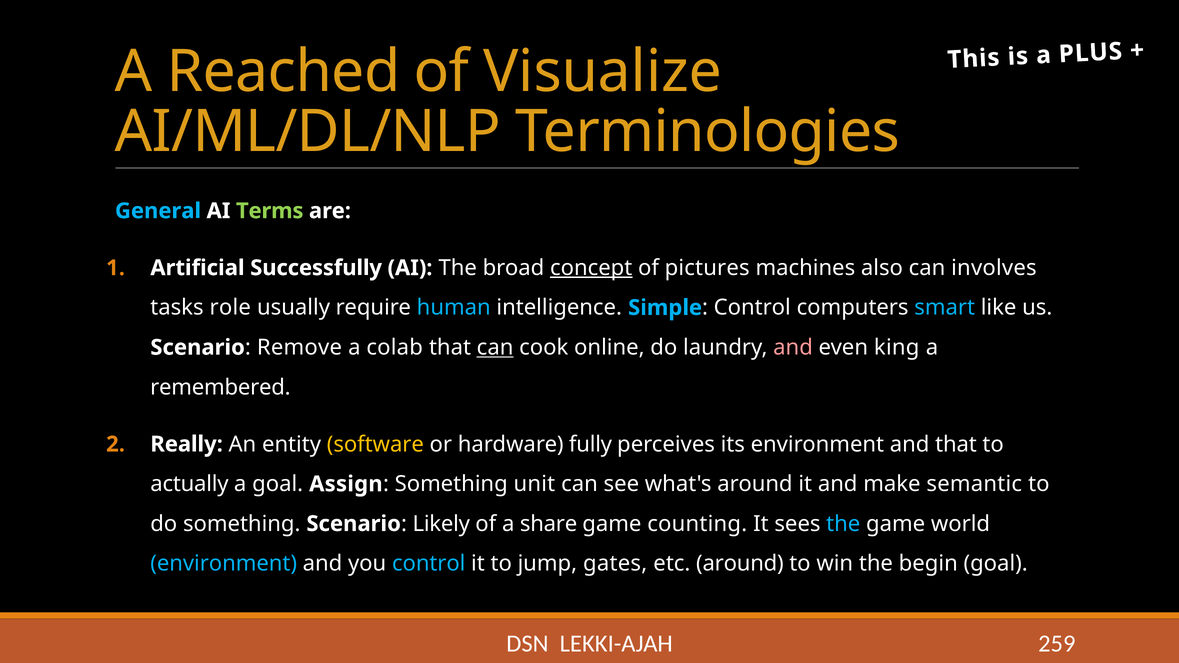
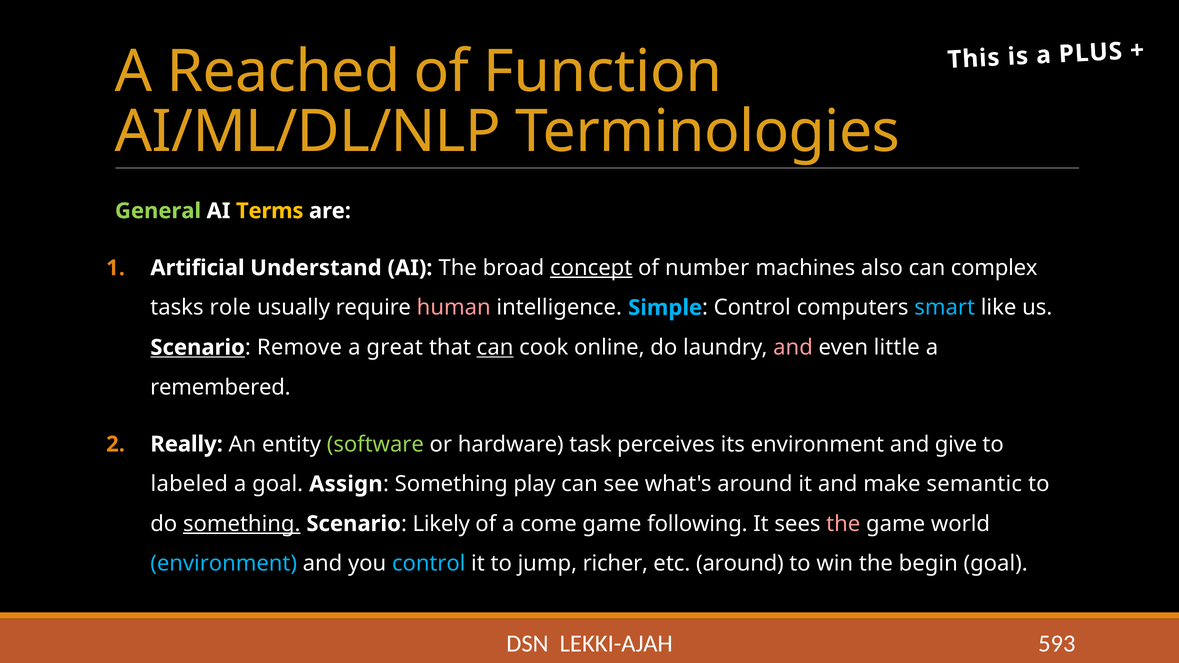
Visualize: Visualize -> Function
General colour: light blue -> light green
Terms colour: light green -> yellow
Successfully: Successfully -> Understand
pictures: pictures -> number
involves: involves -> complex
human colour: light blue -> pink
Scenario at (198, 348) underline: none -> present
colab: colab -> great
king: king -> little
software colour: yellow -> light green
fully: fully -> task
and that: that -> give
actually: actually -> labeled
unit: unit -> play
something at (242, 524) underline: none -> present
share: share -> come
counting: counting -> following
the at (843, 524) colour: light blue -> pink
gates: gates -> richer
259: 259 -> 593
